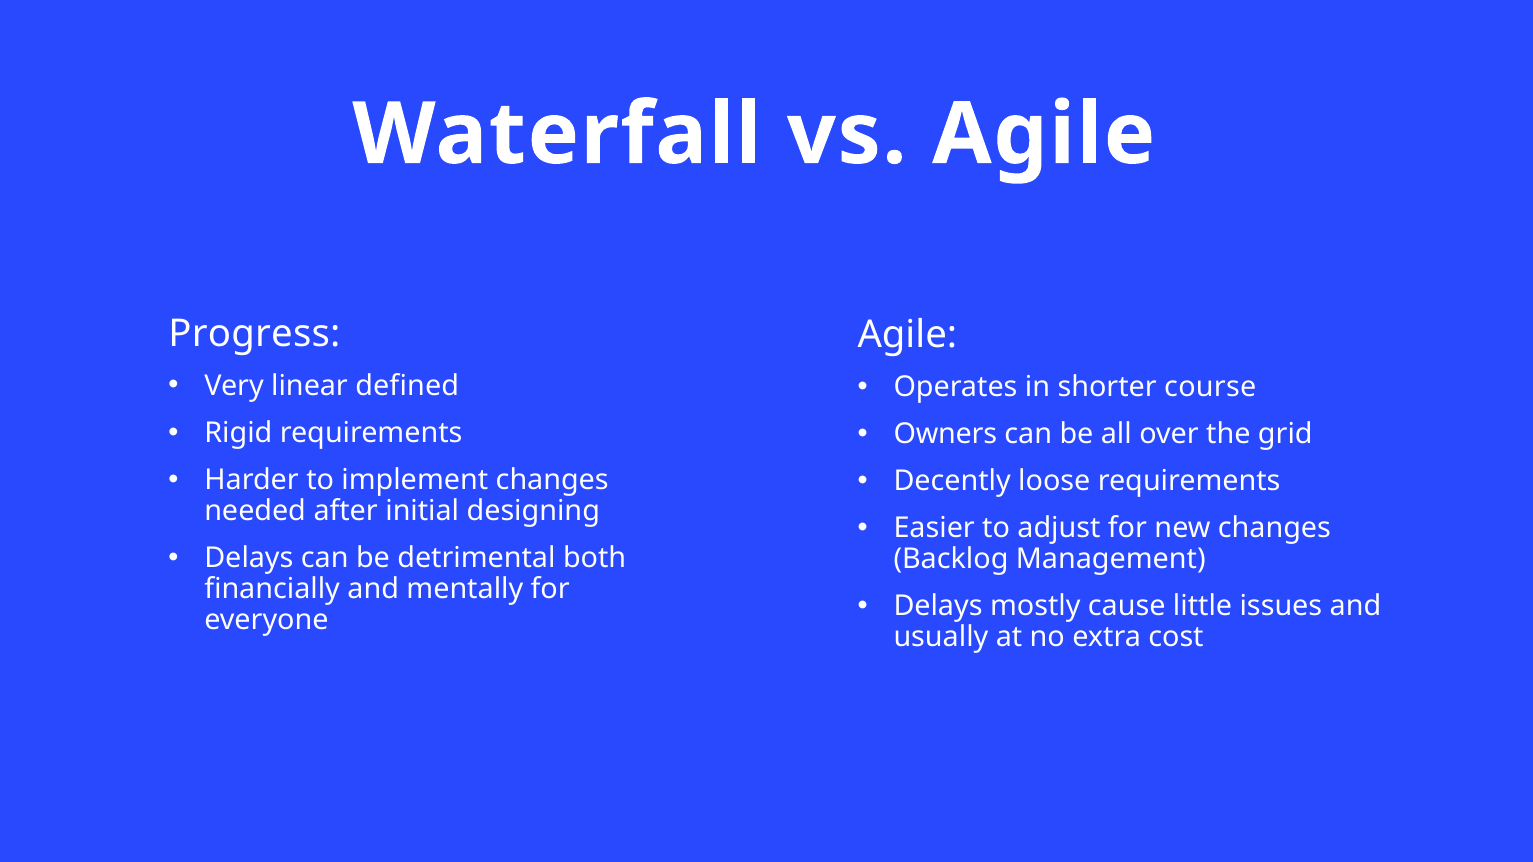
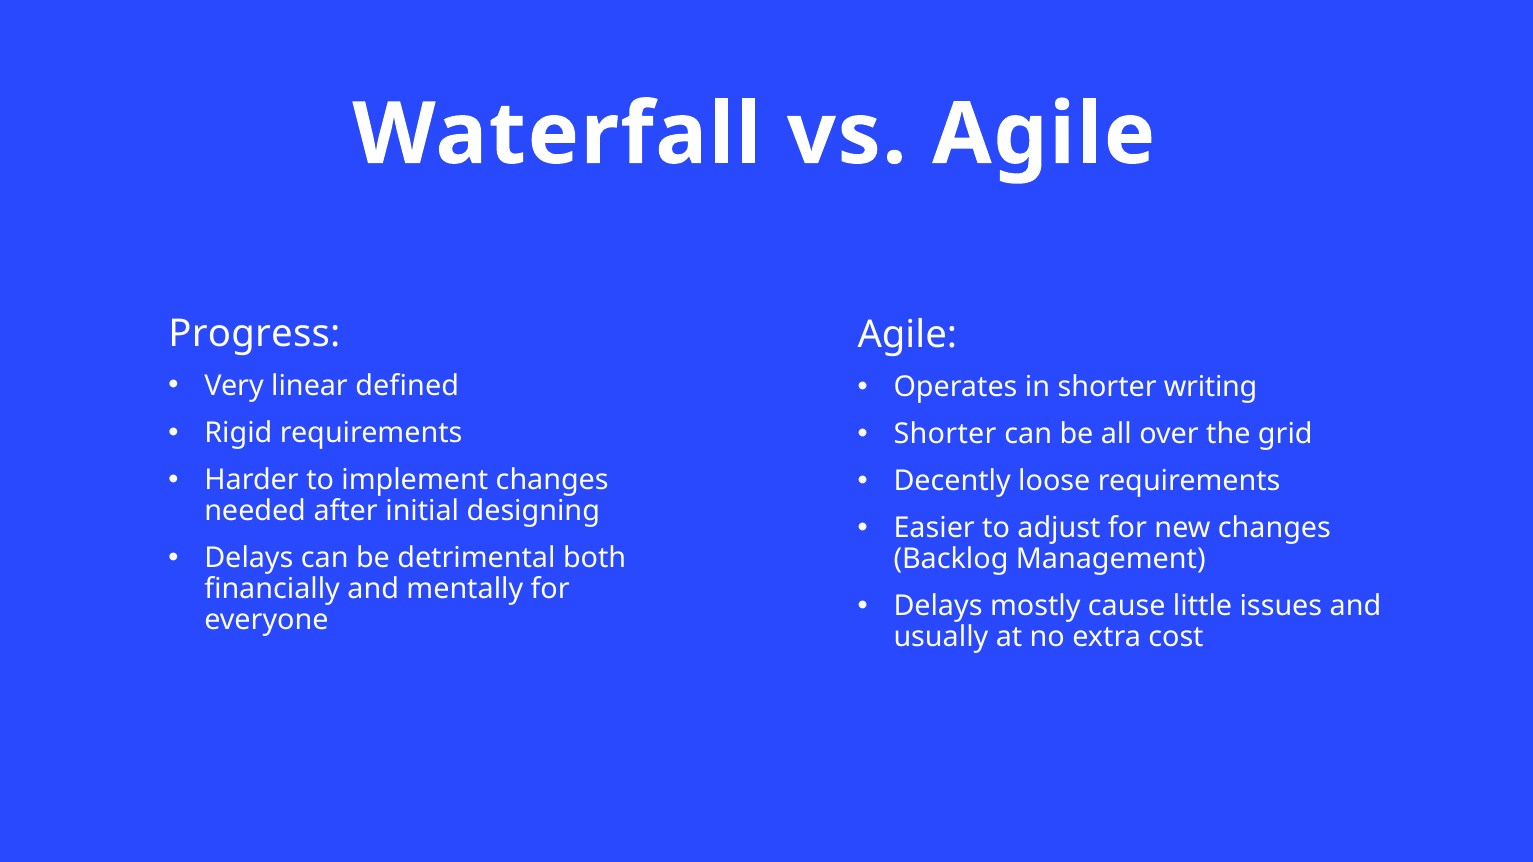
course: course -> writing
Owners at (945, 434): Owners -> Shorter
